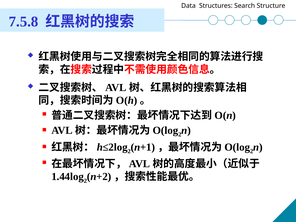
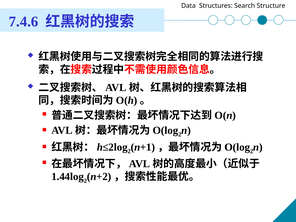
7.5.8: 7.5.8 -> 7.4.6
